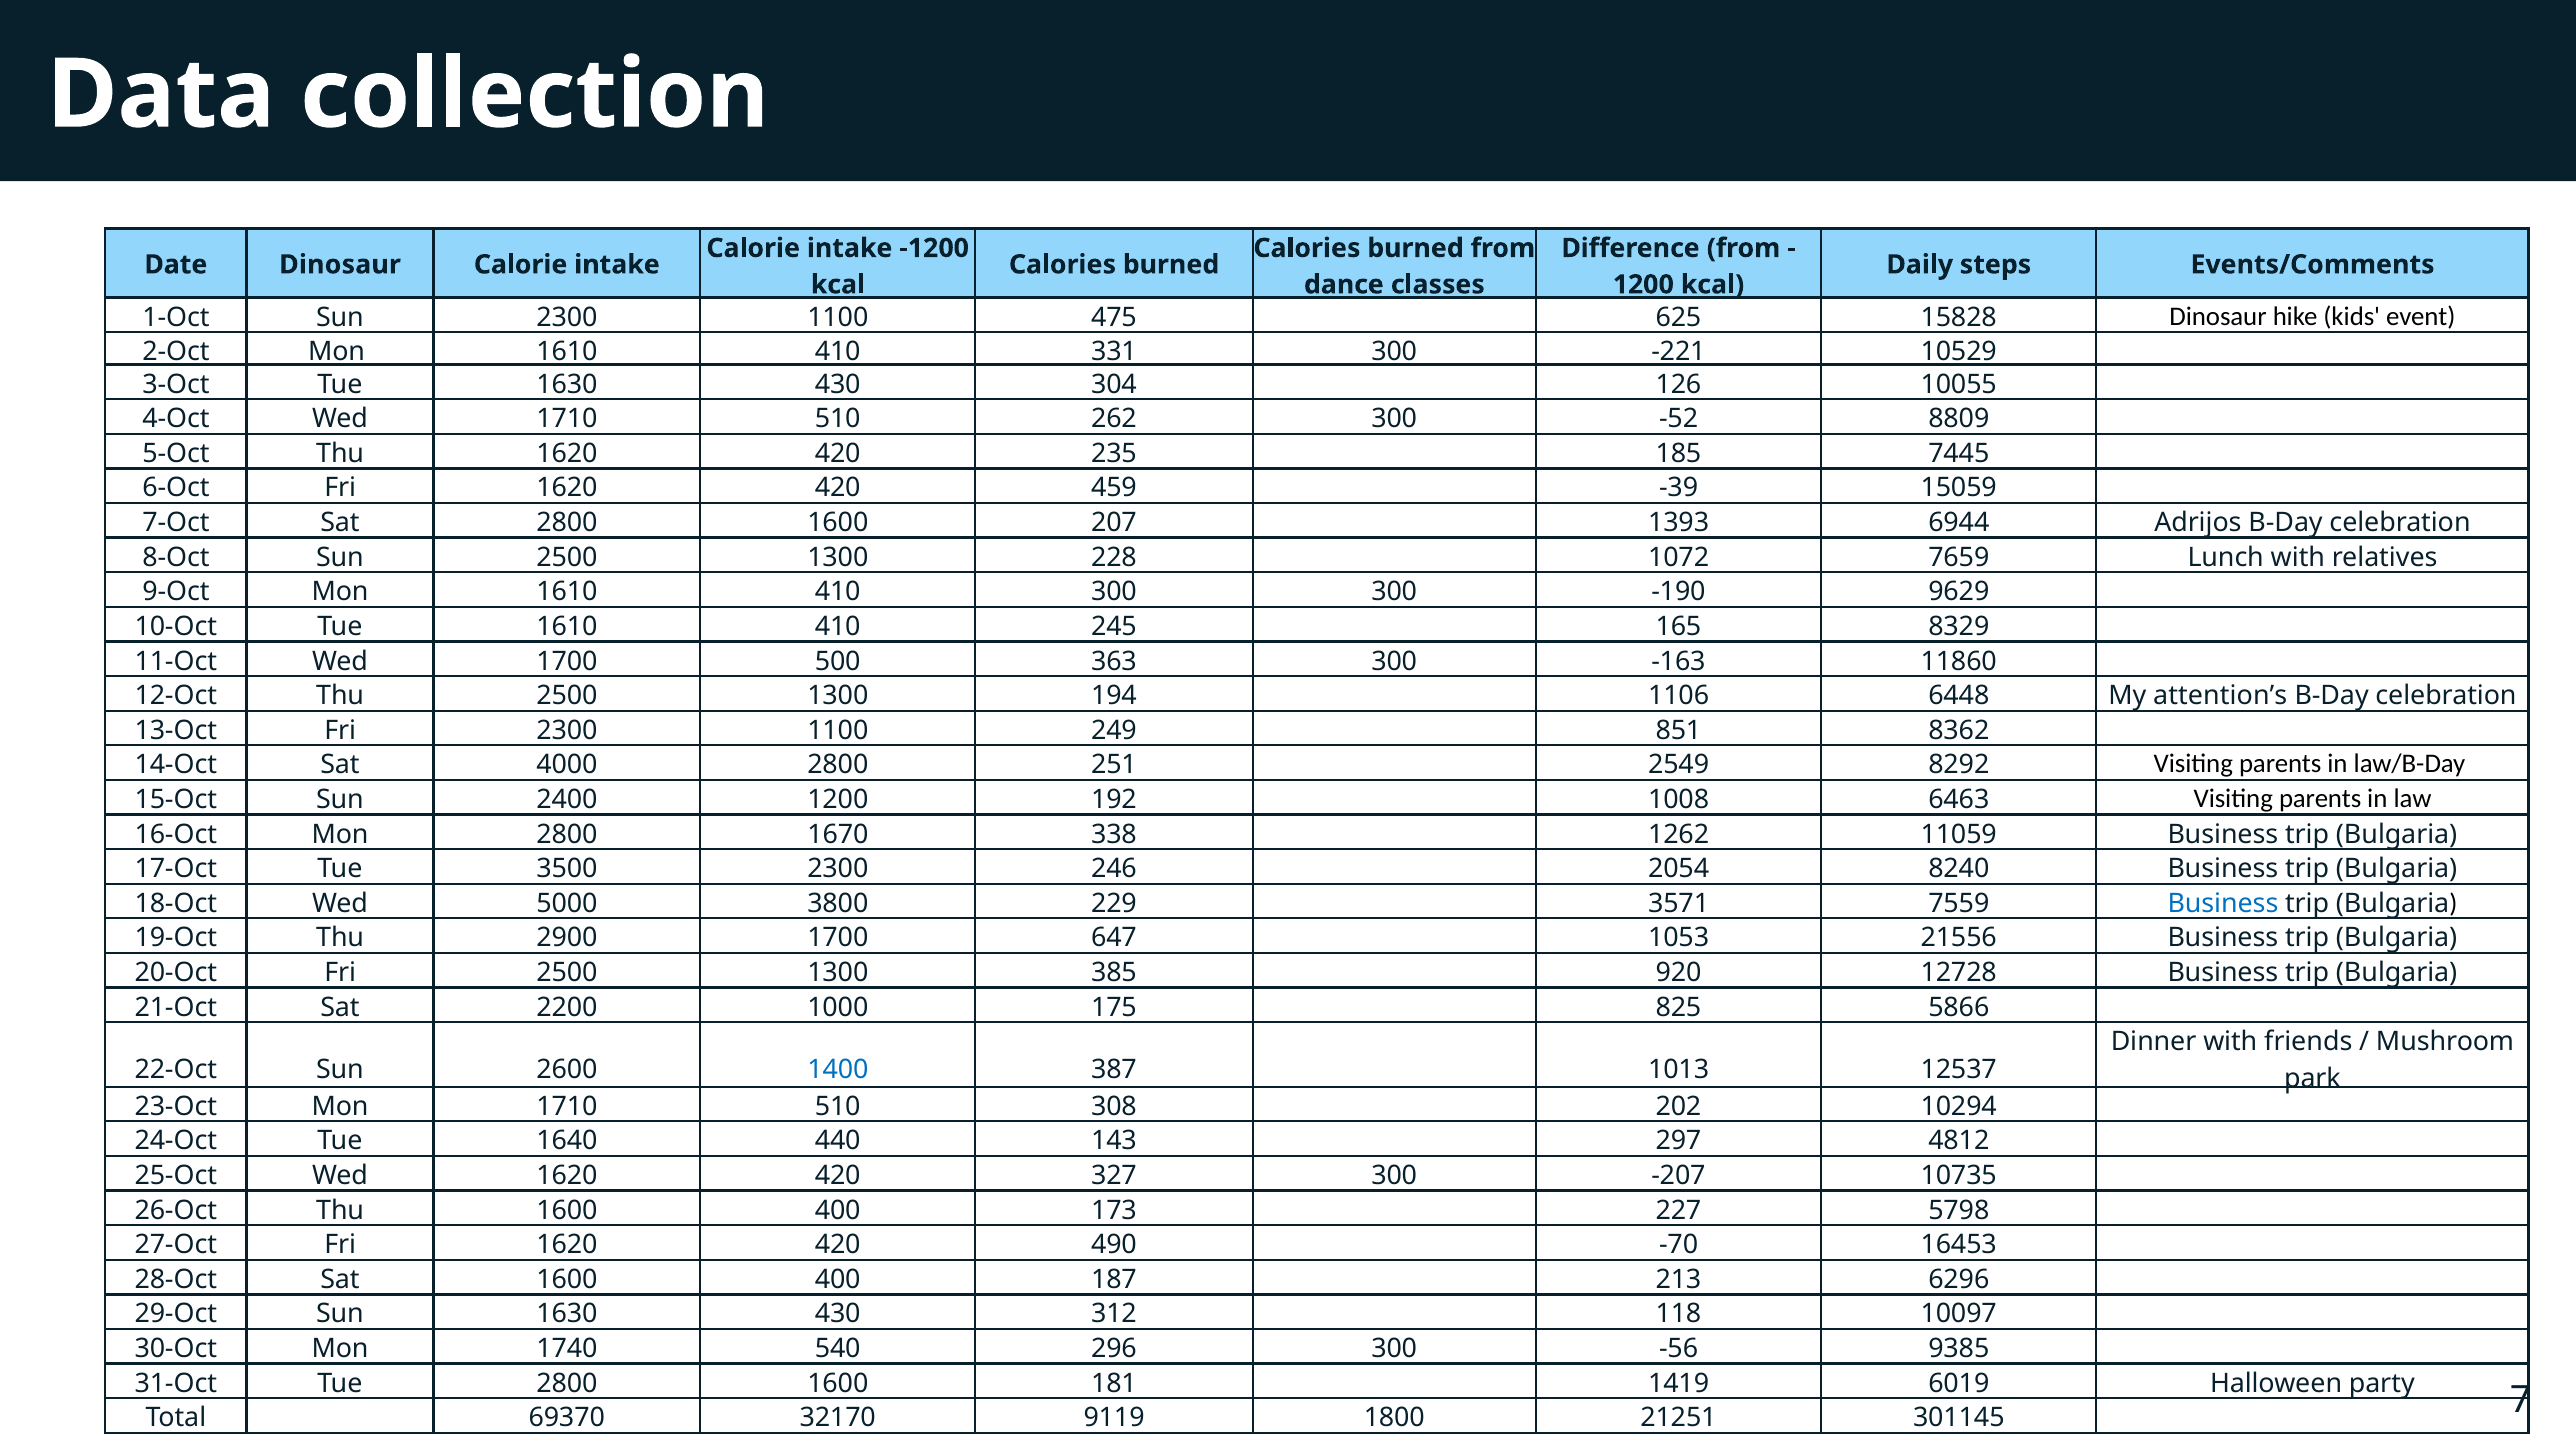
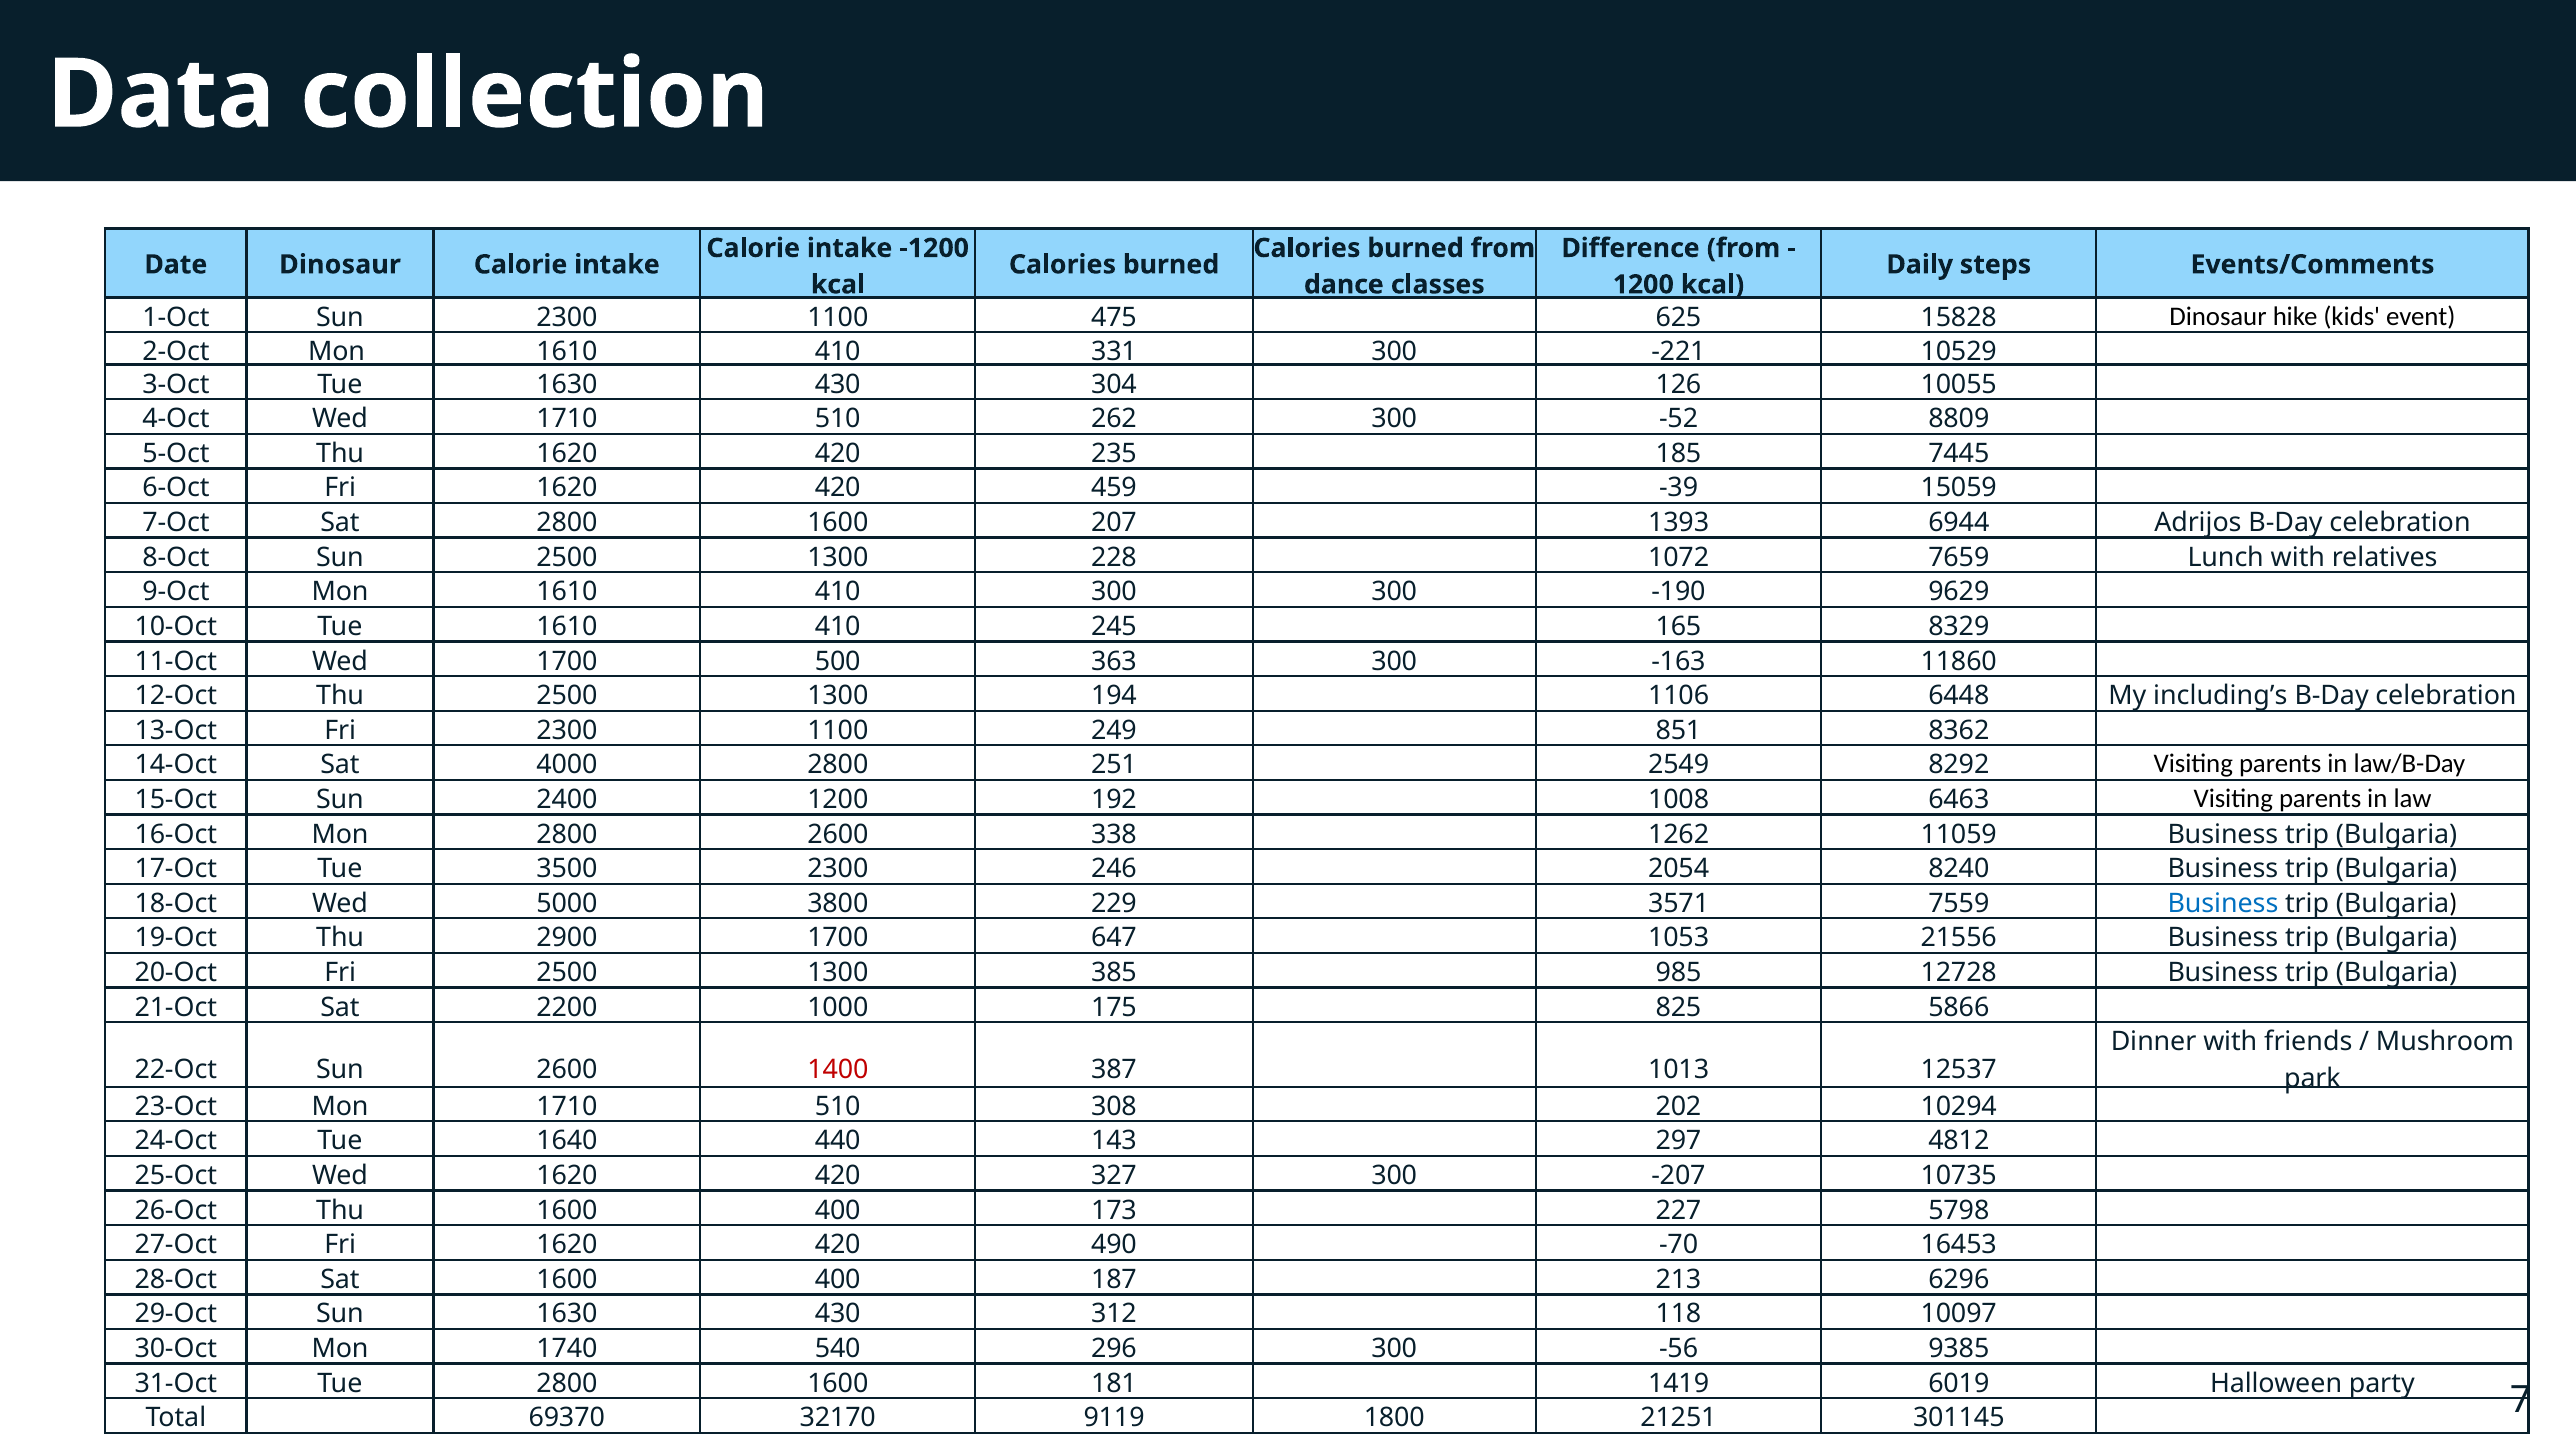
attention’s: attention’s -> including’s
2800 1670: 1670 -> 2600
920: 920 -> 985
1400 colour: blue -> red
